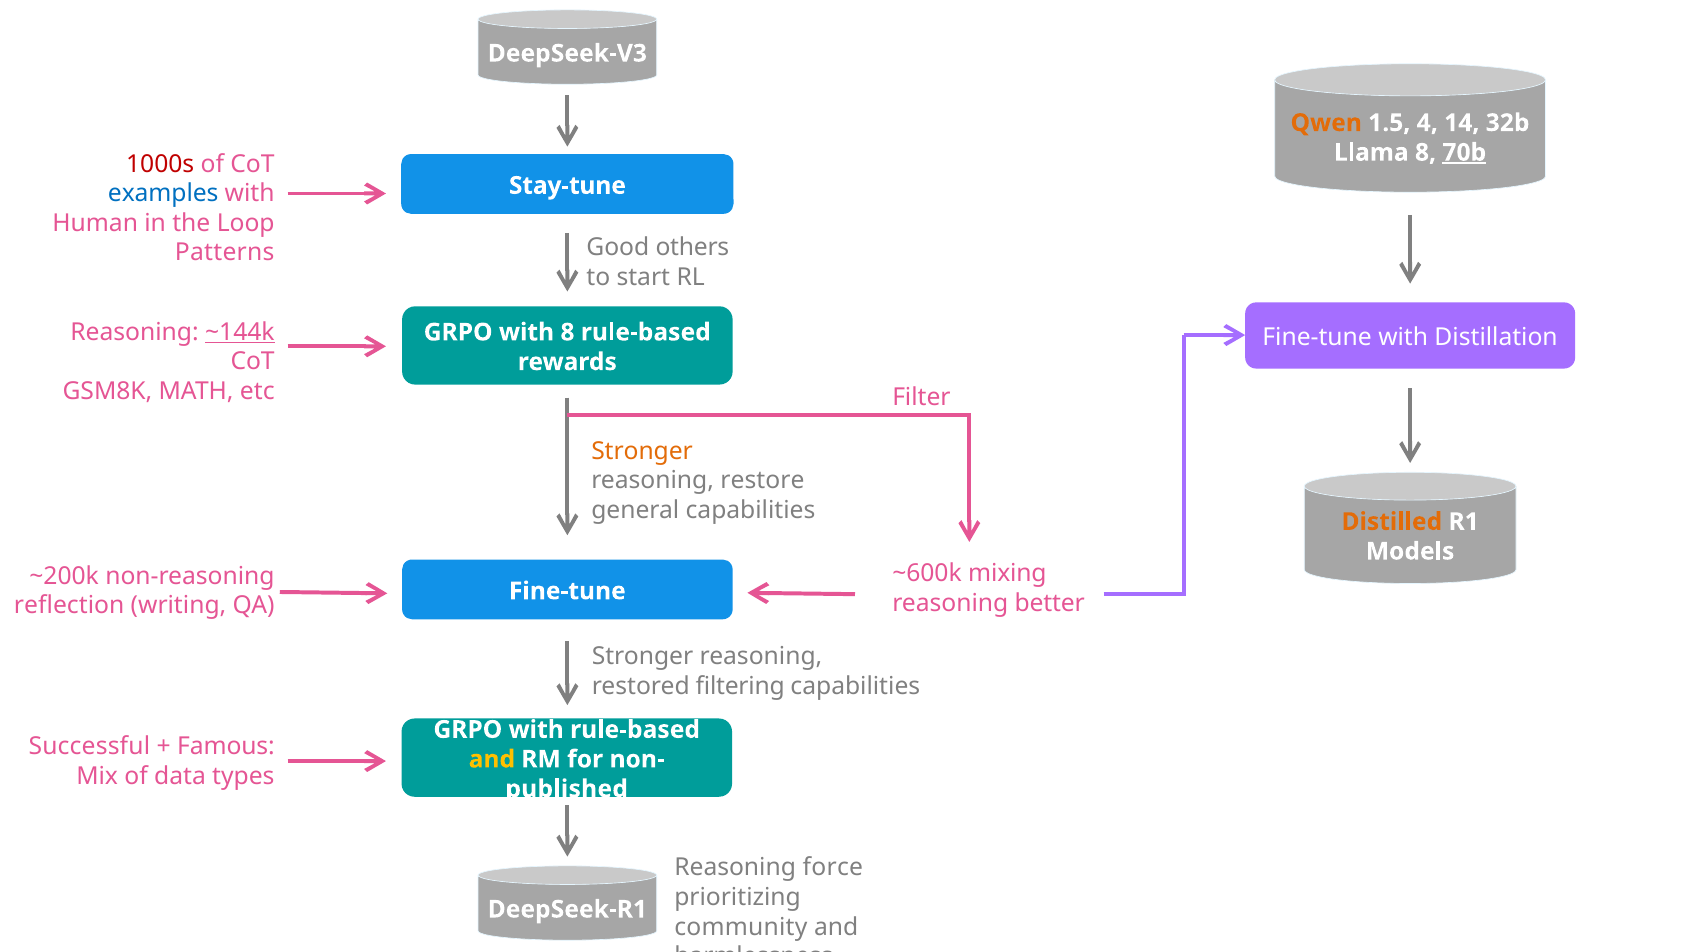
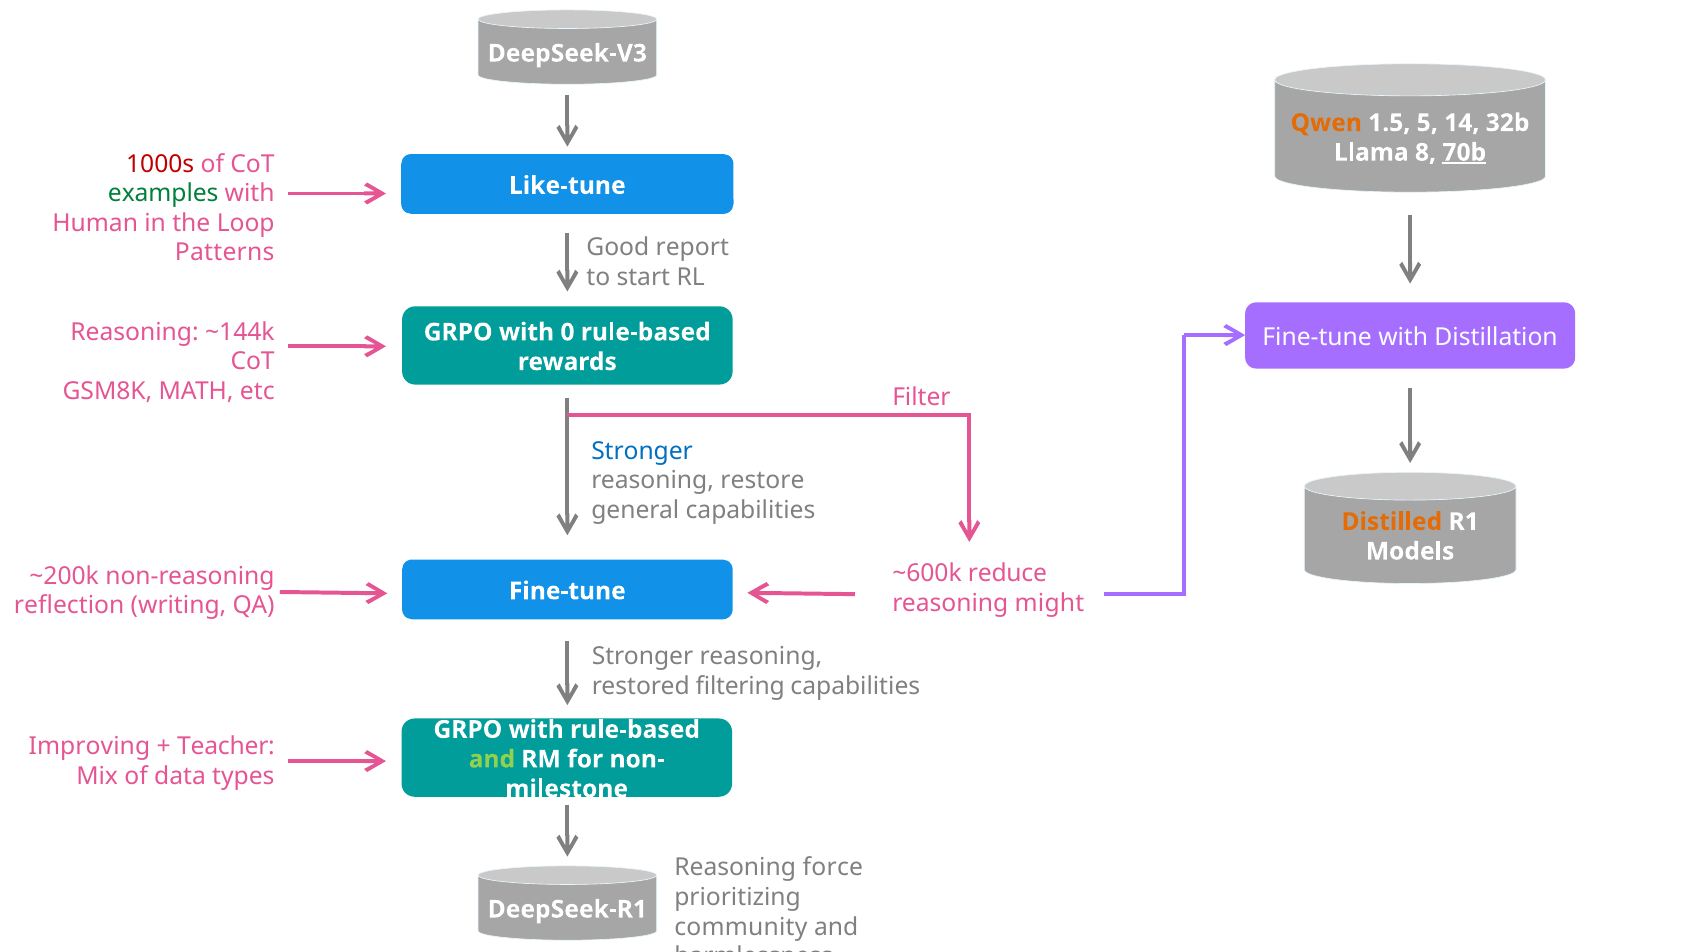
4: 4 -> 5
Stay-tune: Stay-tune -> Like-tune
examples colour: blue -> green
others: others -> report
~144k underline: present -> none
with 8: 8 -> 0
Stronger at (642, 451) colour: orange -> blue
mixing: mixing -> reduce
better: better -> might
Successful: Successful -> Improving
Famous: Famous -> Teacher
and at (492, 759) colour: yellow -> light green
published: published -> milestone
